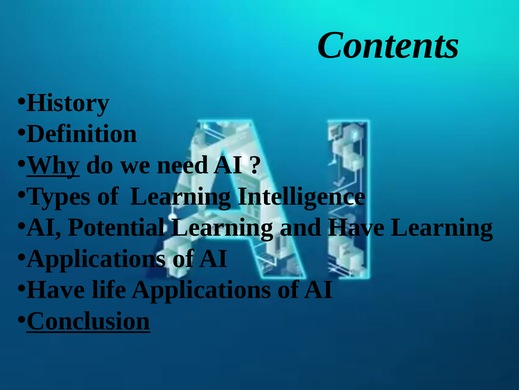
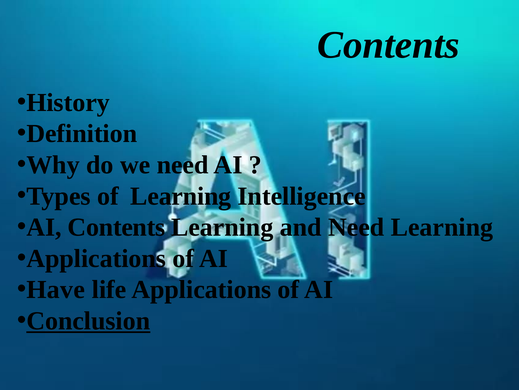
Why underline: present -> none
AI Potential: Potential -> Contents
and Have: Have -> Need
